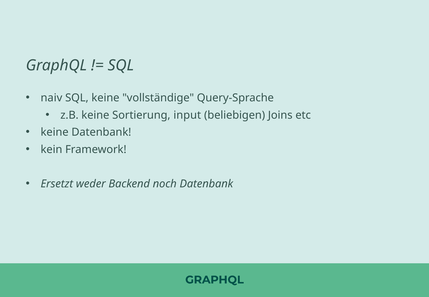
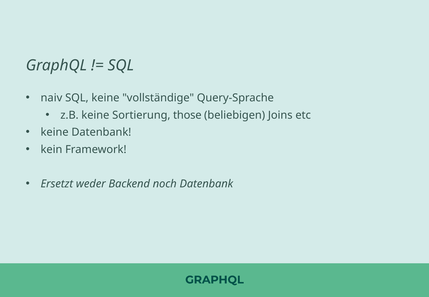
input: input -> those
